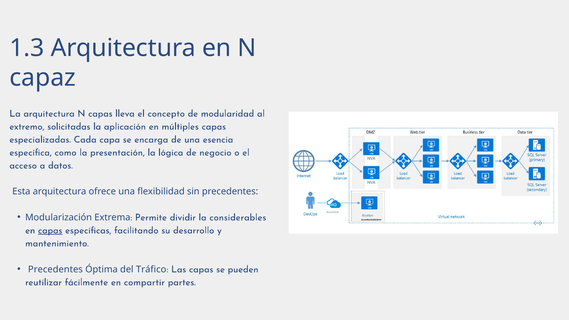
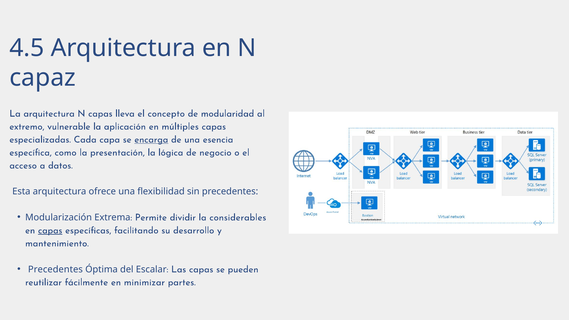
1.3: 1.3 -> 4.5
solicitadas: solicitadas -> vulnerable
encarga underline: none -> present
Tráfico: Tráfico -> Escalar
compartir: compartir -> minimizar
